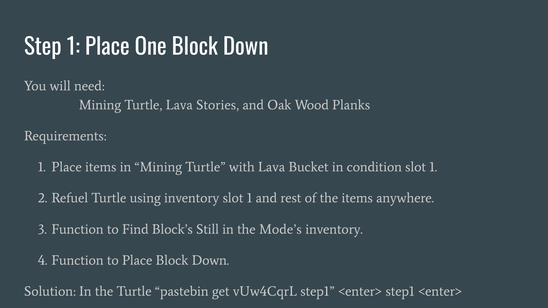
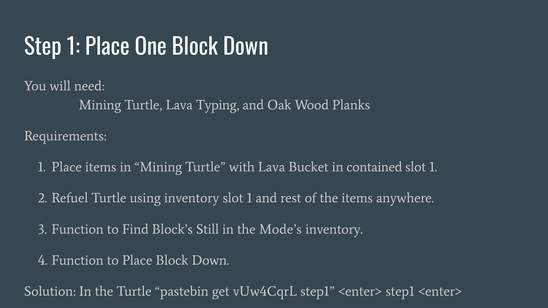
Stories: Stories -> Typing
condition: condition -> contained
